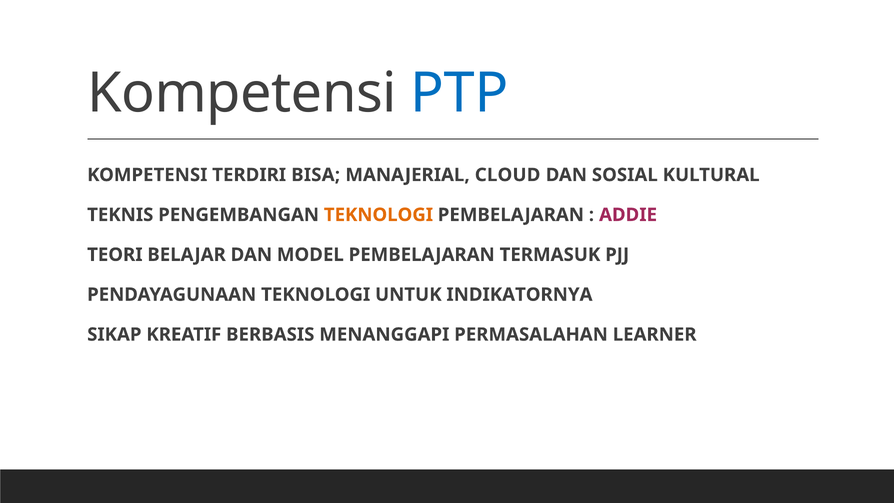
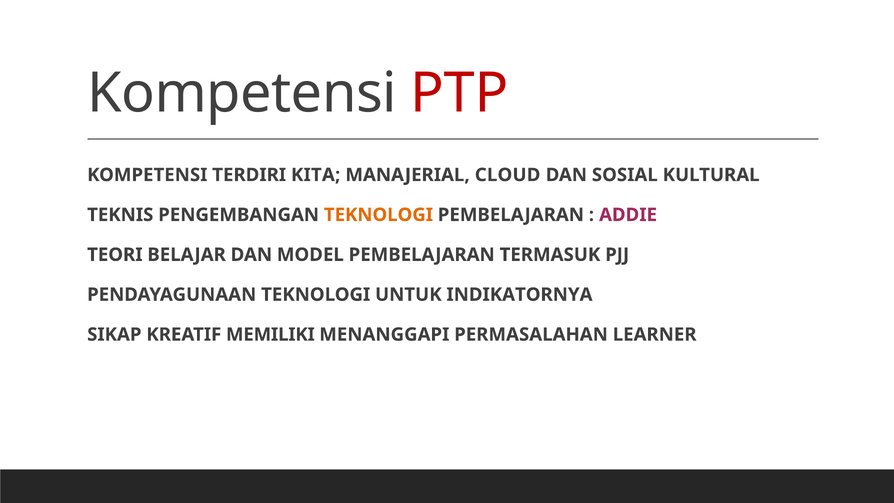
PTP colour: blue -> red
BISA: BISA -> KITA
BERBASIS: BERBASIS -> MEMILIKI
